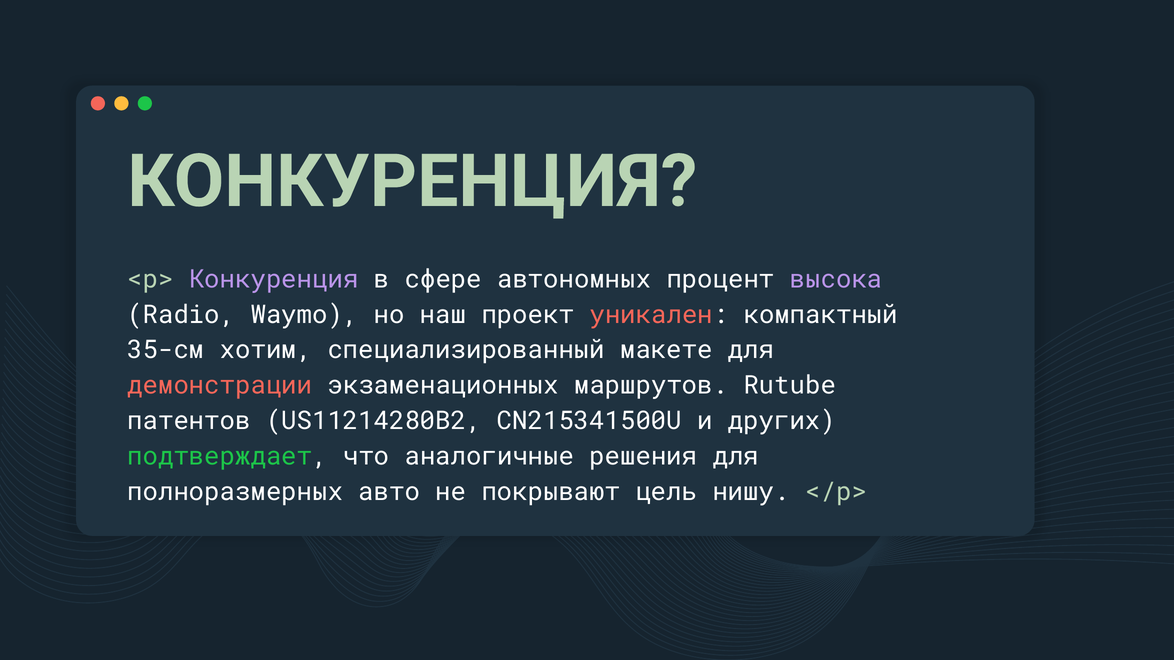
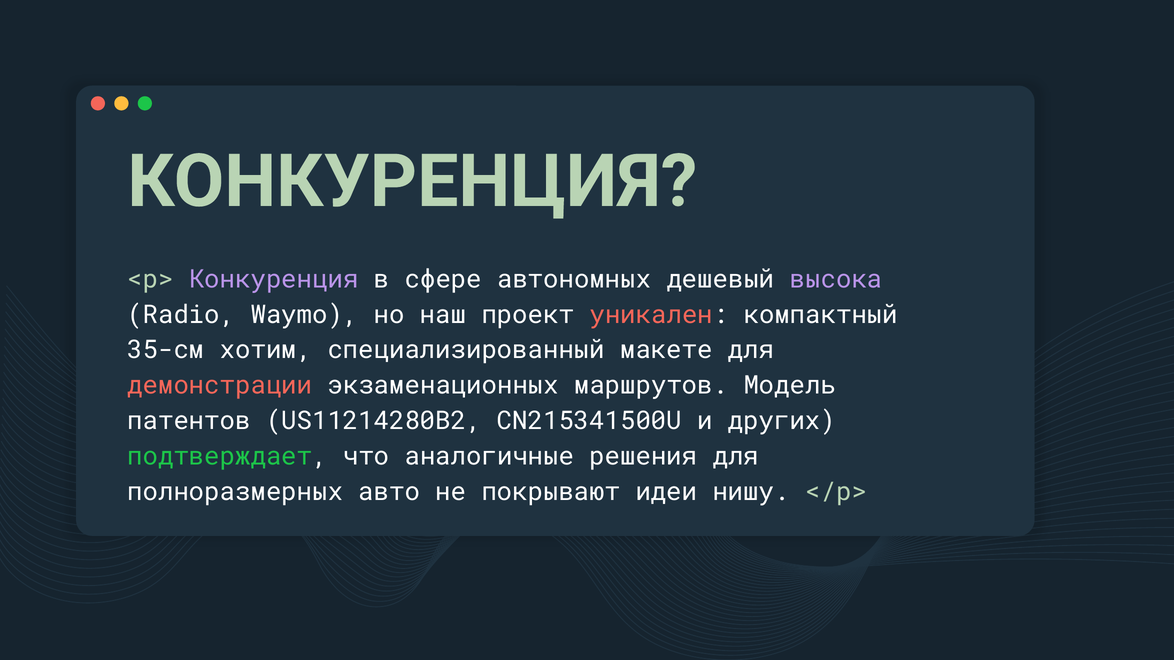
процент: процент -> дешевый
Rutube: Rutube -> Модель
цель: цель -> идеи
